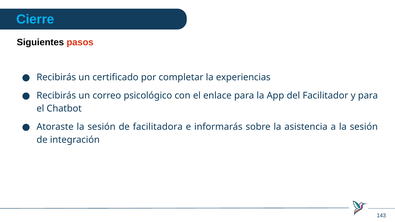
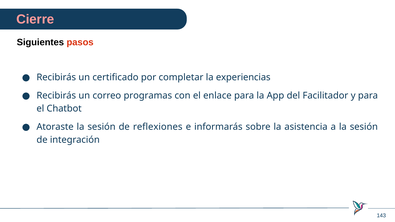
Cierre colour: light blue -> pink
psicológico: psicológico -> programas
facilitadora: facilitadora -> reflexiones
